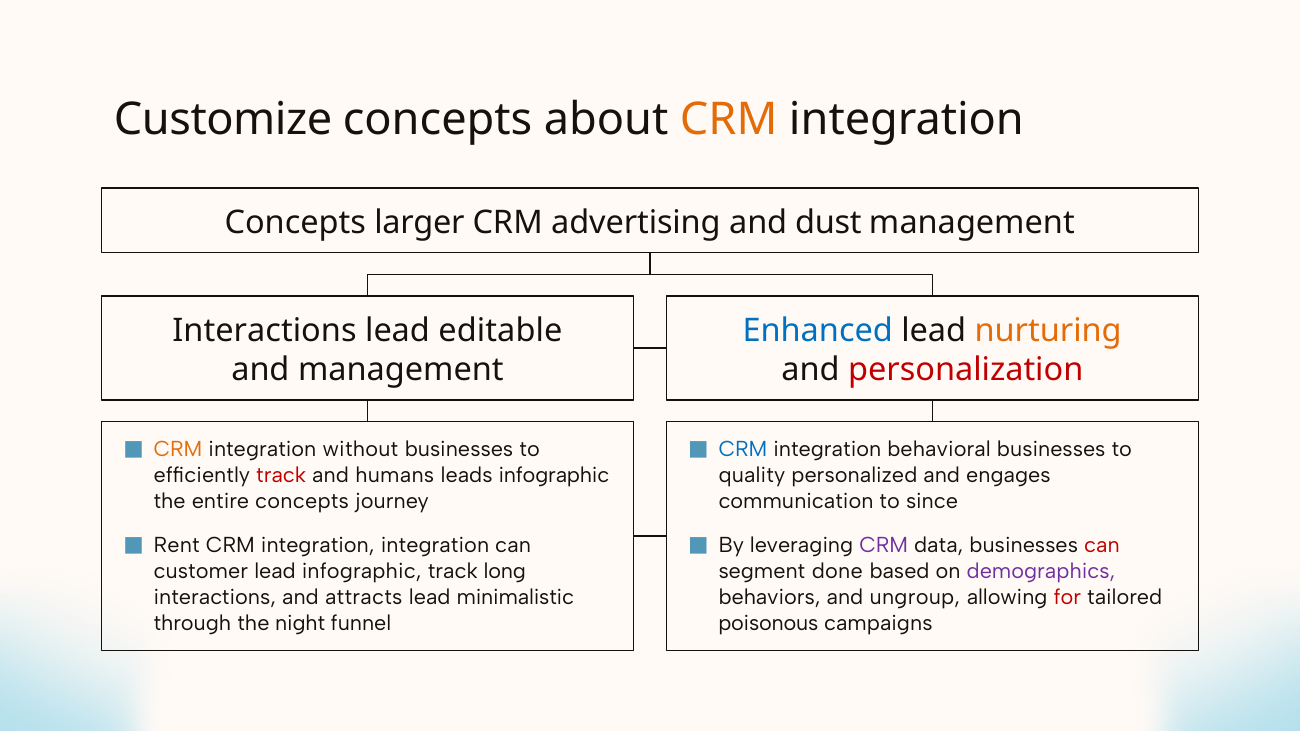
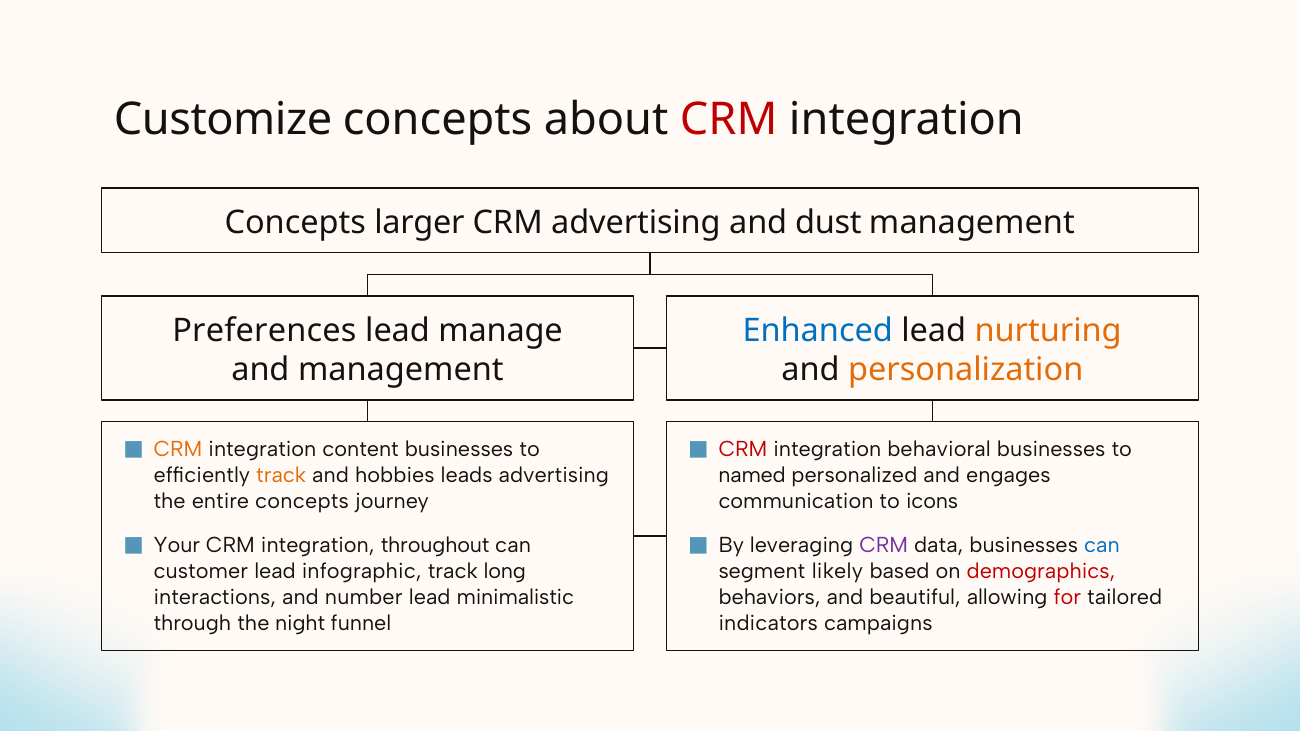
CRM at (729, 119) colour: orange -> red
Interactions at (264, 331): Interactions -> Preferences
editable: editable -> manage
personalization colour: red -> orange
without: without -> content
CRM at (743, 449) colour: blue -> red
track at (281, 475) colour: red -> orange
humans: humans -> hobbies
leads infographic: infographic -> advertising
quality: quality -> named
since: since -> icons
Rent: Rent -> Your
integration integration: integration -> throughout
can at (1102, 545) colour: red -> blue
done: done -> likely
demographics colour: purple -> red
attracts: attracts -> number
ungroup: ungroup -> beautiful
poisonous: poisonous -> indicators
